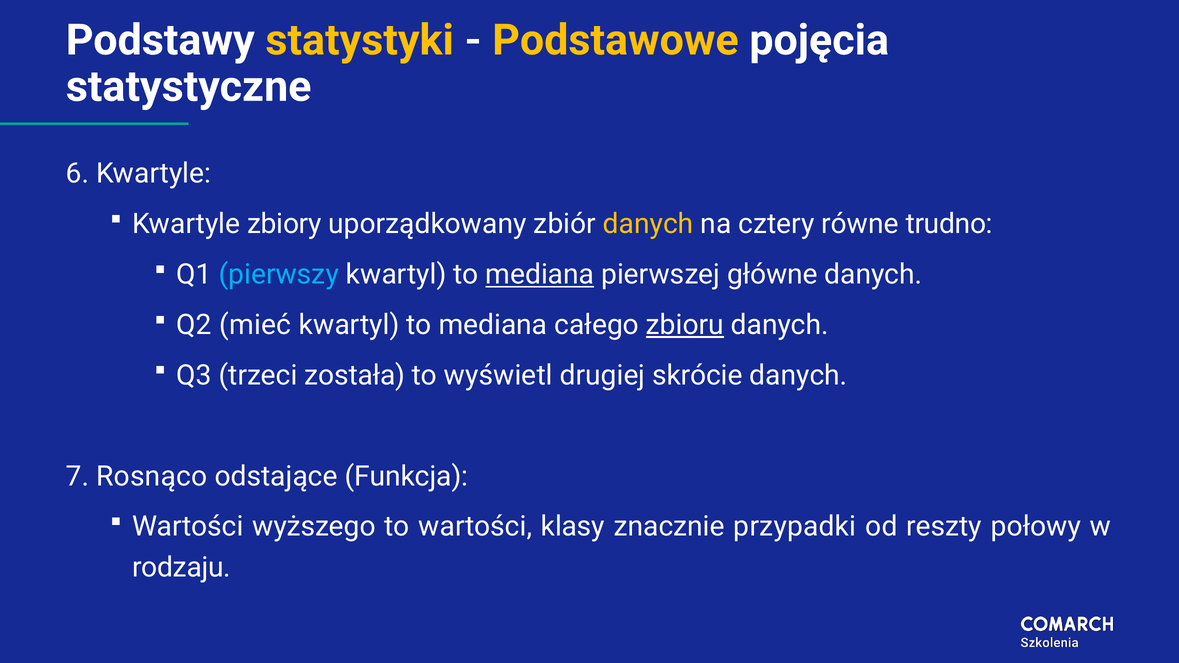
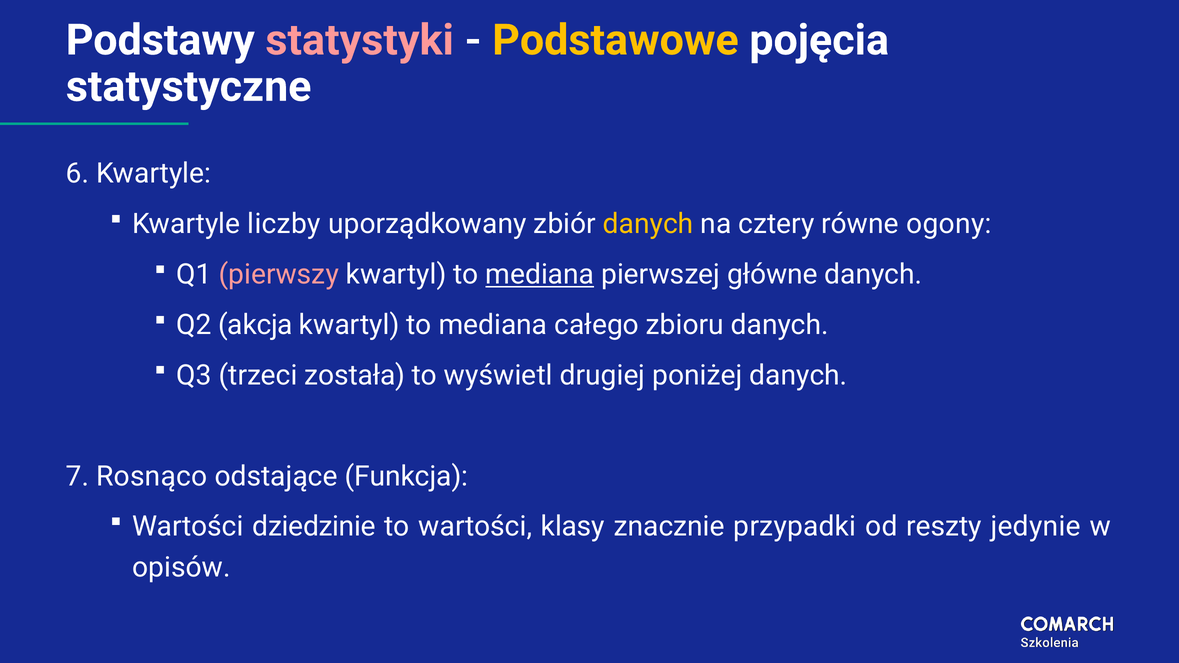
statystyki colour: yellow -> pink
zbiory: zbiory -> liczby
trudno: trudno -> ogony
pierwszy colour: light blue -> pink
mieć: mieć -> akcja
zbioru underline: present -> none
skrócie: skrócie -> poniżej
wyższego: wyższego -> dziedzinie
połowy: połowy -> jedynie
rodzaju: rodzaju -> opisów
